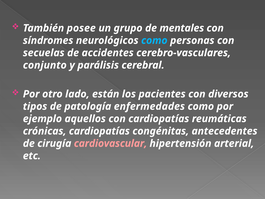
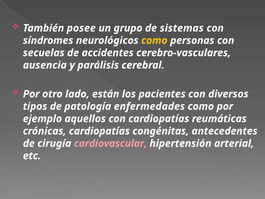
mentales: mentales -> sistemas
como at (154, 40) colour: light blue -> yellow
conjunto: conjunto -> ausencia
